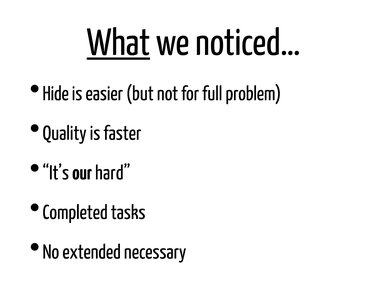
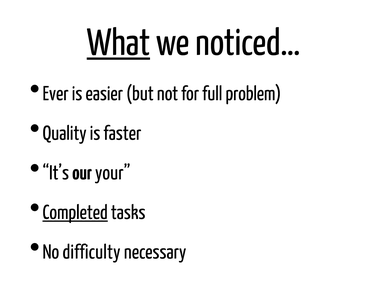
Hide: Hide -> Ever
hard: hard -> your
Completed underline: none -> present
extended: extended -> difficulty
